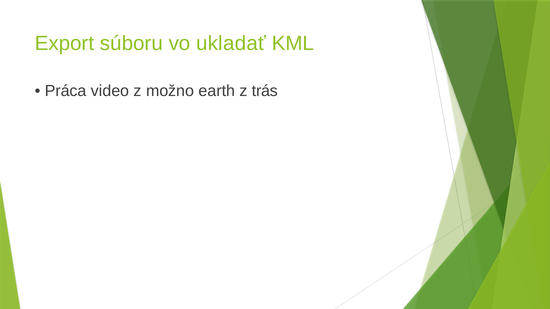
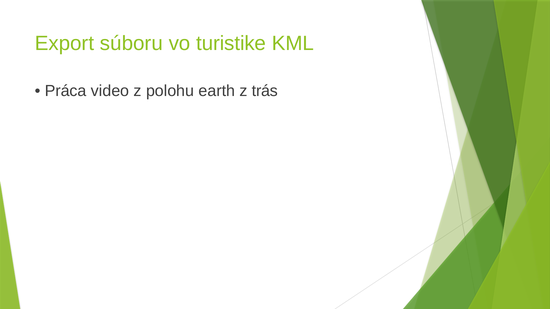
ukladať: ukladať -> turistike
možno: možno -> polohu
